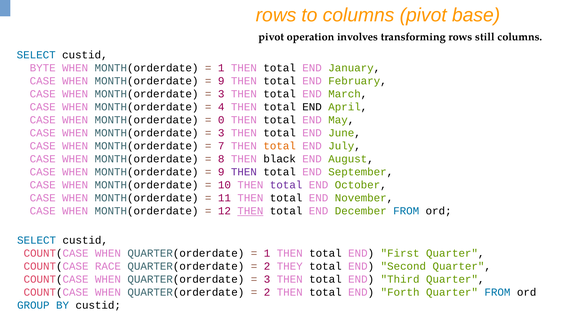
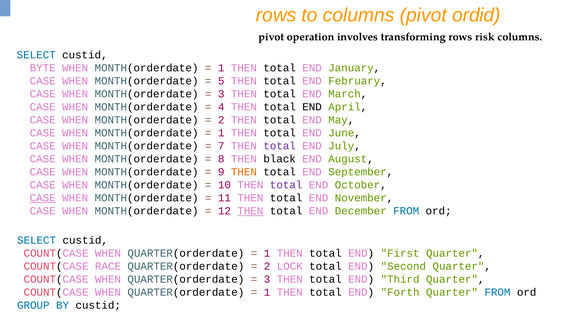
base: base -> ordid
still: still -> risk
9 at (221, 81): 9 -> 5
0 at (221, 120): 0 -> 2
3 at (221, 133): 3 -> 1
total at (280, 146) colour: orange -> purple
THEN at (244, 172) colour: purple -> orange
CASE at (43, 198) underline: none -> present
THEY: THEY -> LOCK
2 at (267, 292): 2 -> 1
